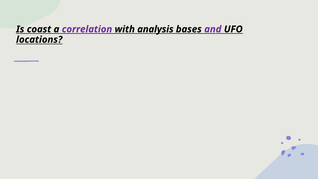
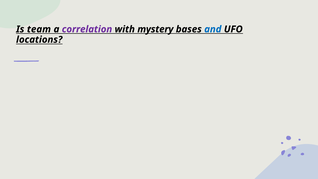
coast: coast -> team
analysis: analysis -> mystery
and colour: purple -> blue
